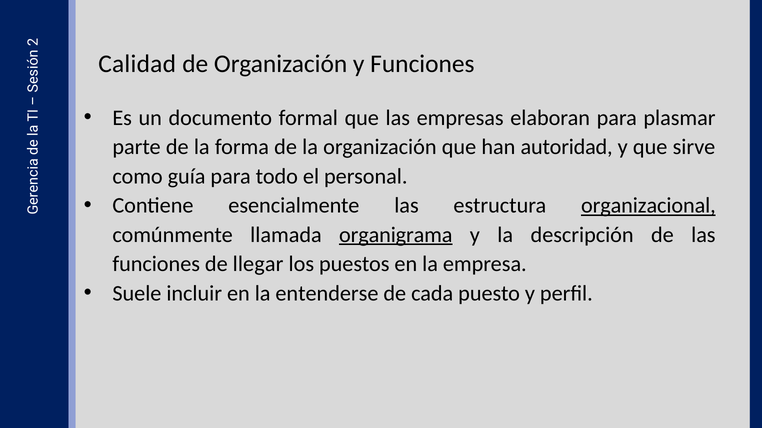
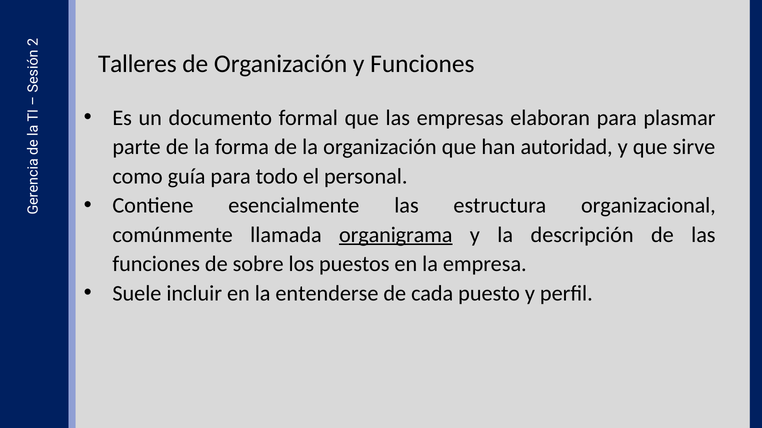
Calidad: Calidad -> Talleres
organizacional underline: present -> none
llegar: llegar -> sobre
